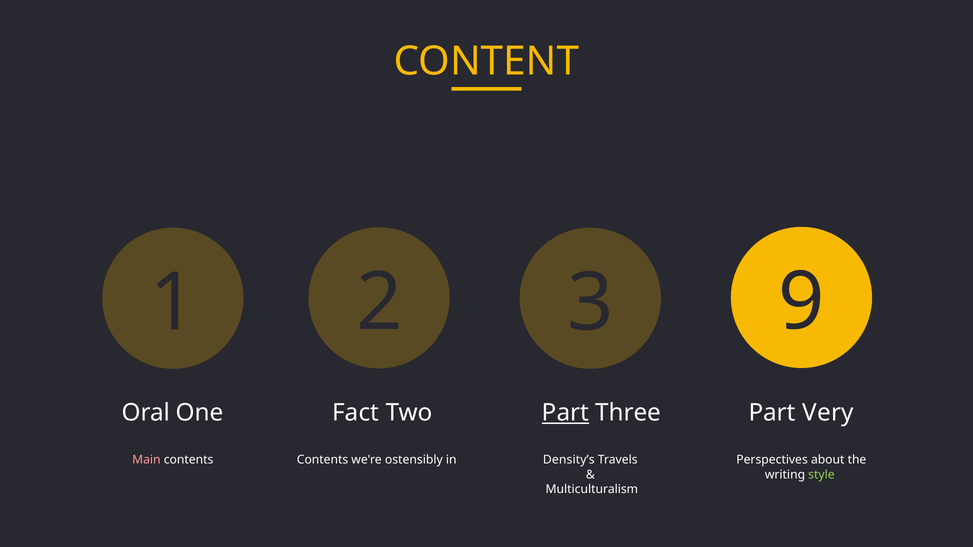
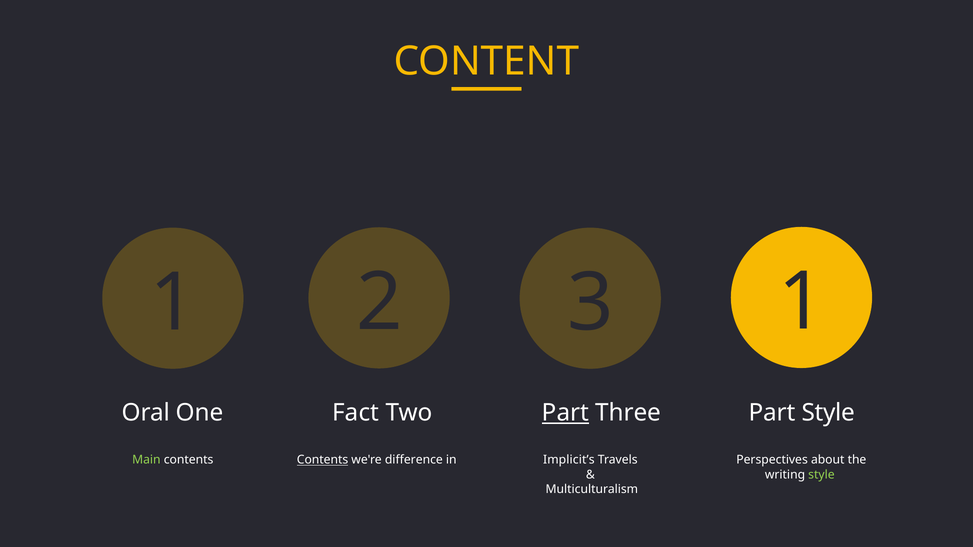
3 9: 9 -> 1
Part Very: Very -> Style
Main colour: pink -> light green
Contents at (323, 460) underline: none -> present
ostensibly: ostensibly -> difference
Density’s: Density’s -> Implicit’s
